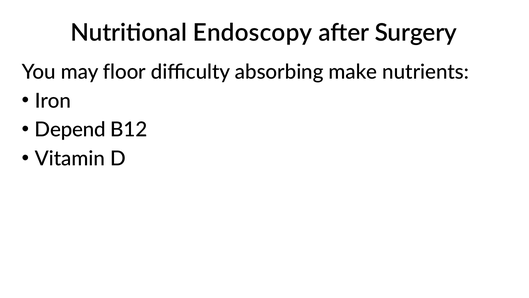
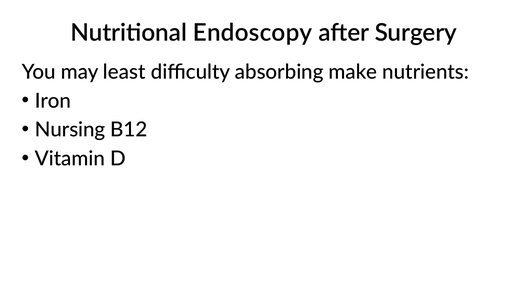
floor: floor -> least
Depend: Depend -> Nursing
